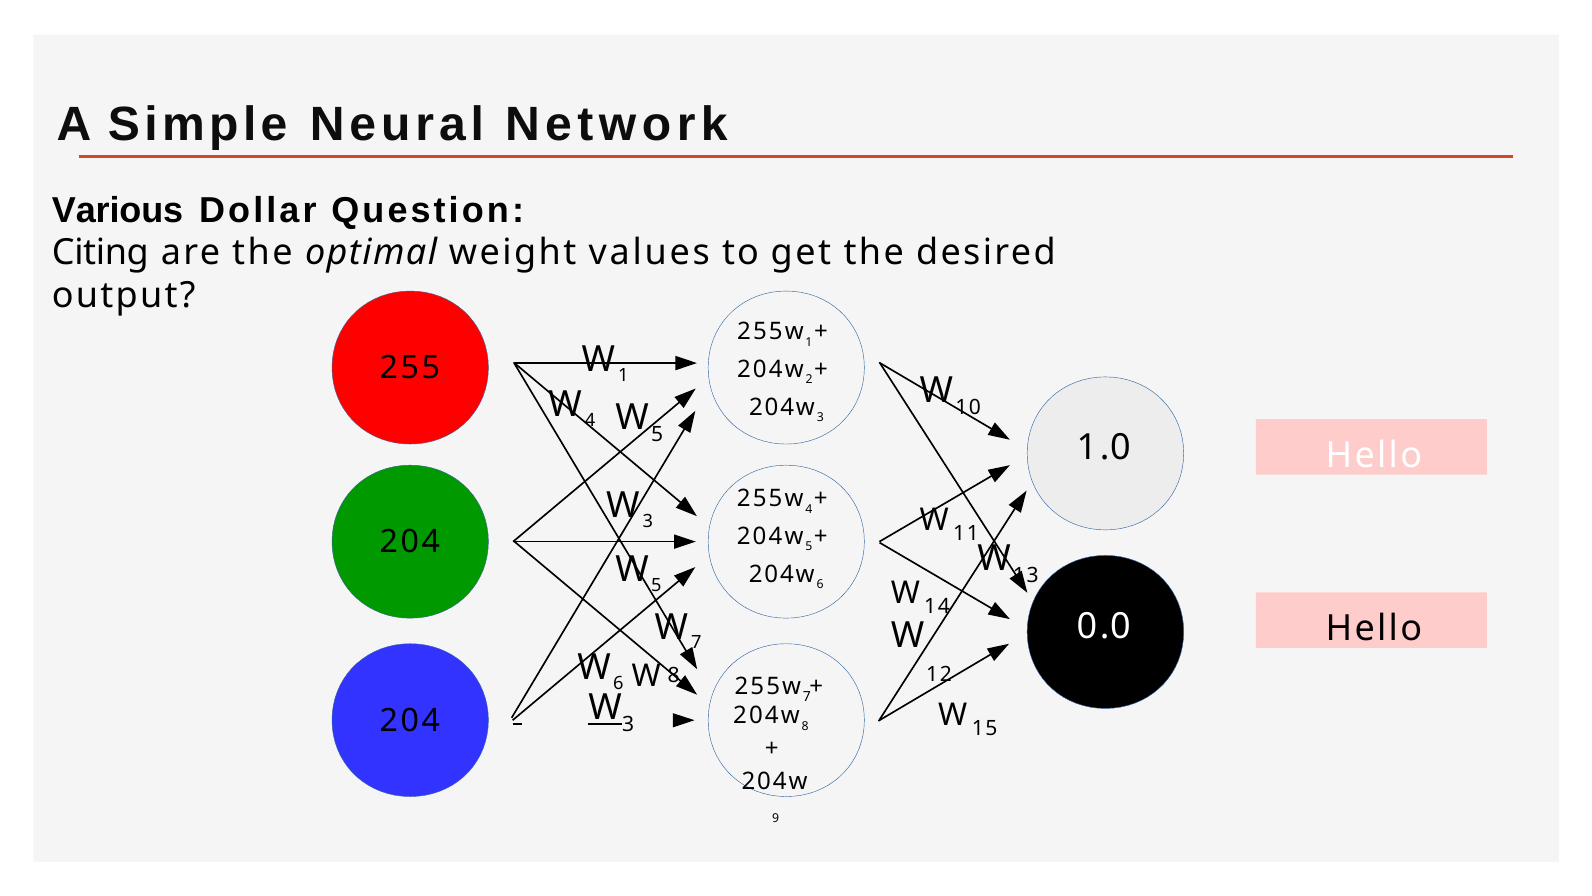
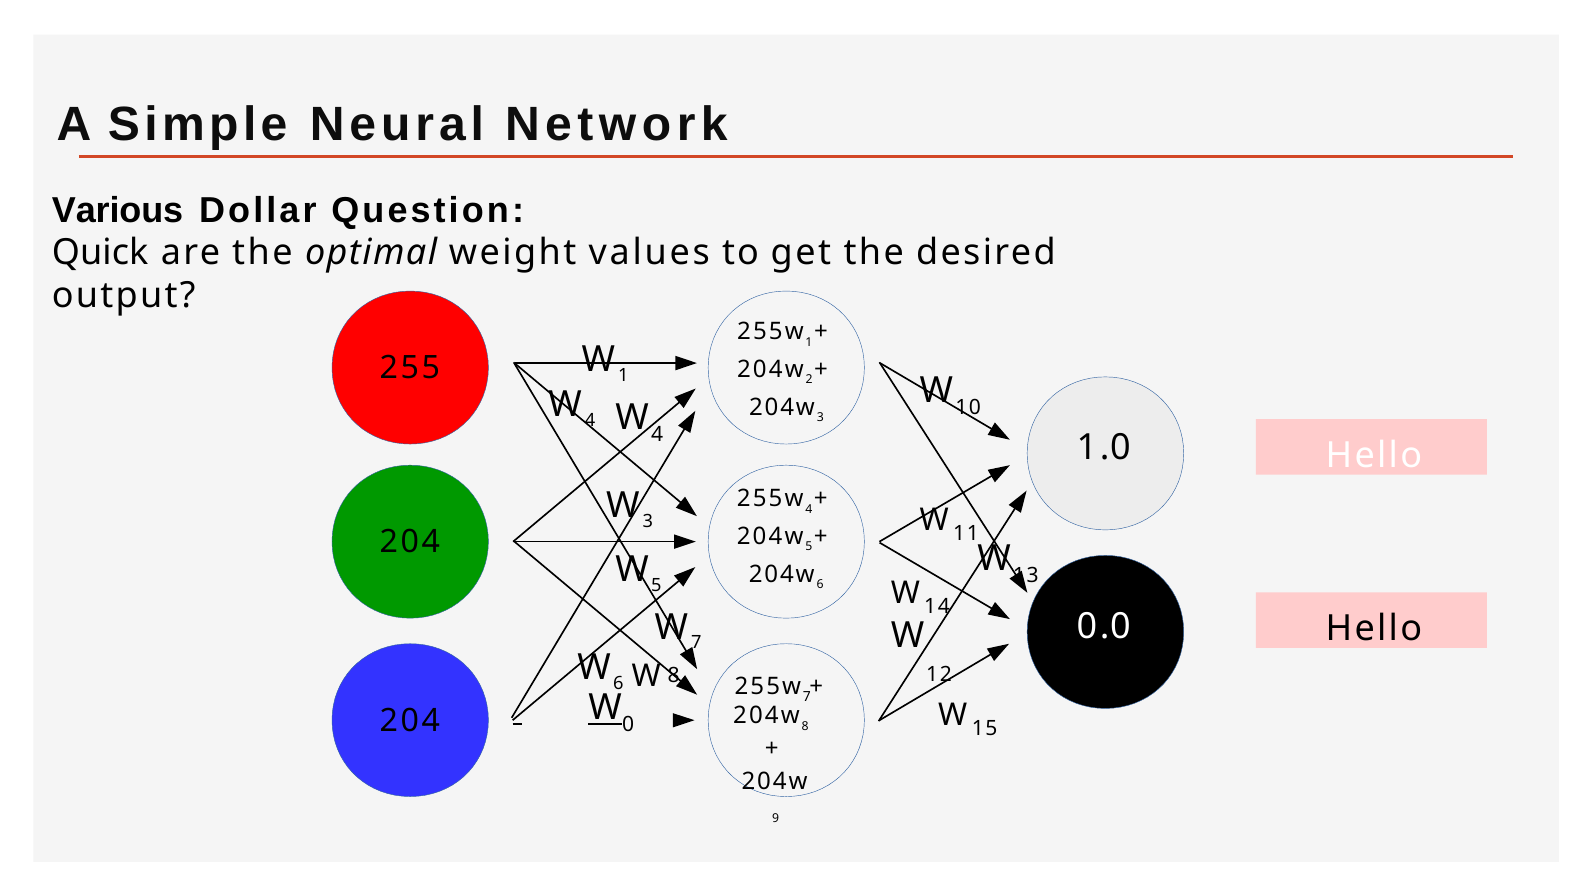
Citing: Citing -> Quick
5 at (657, 434): 5 -> 4
3 at (628, 724): 3 -> 0
